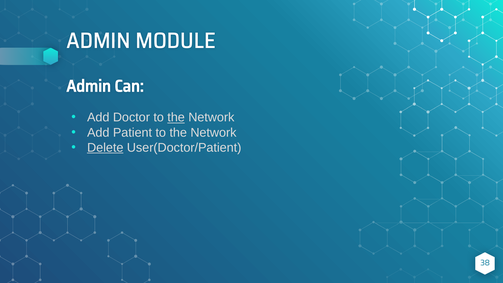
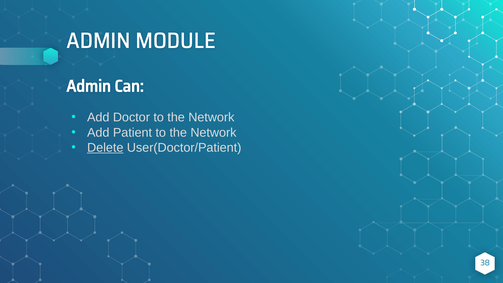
the at (176, 117) underline: present -> none
